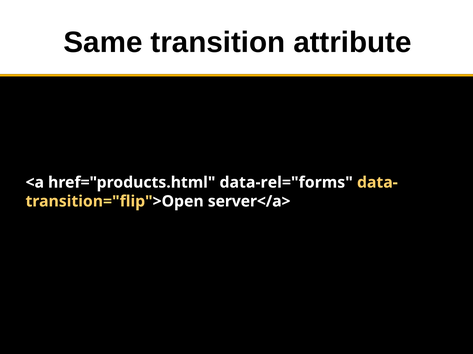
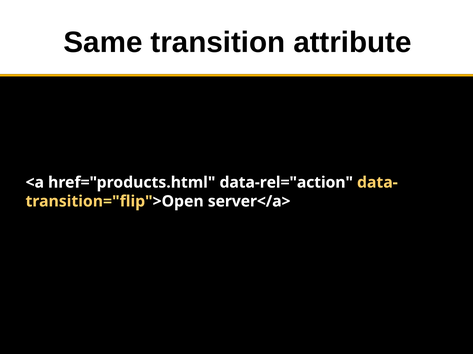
data-rel="forms: data-rel="forms -> data-rel="action
